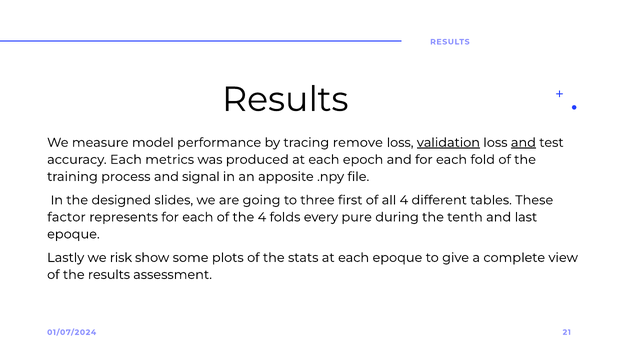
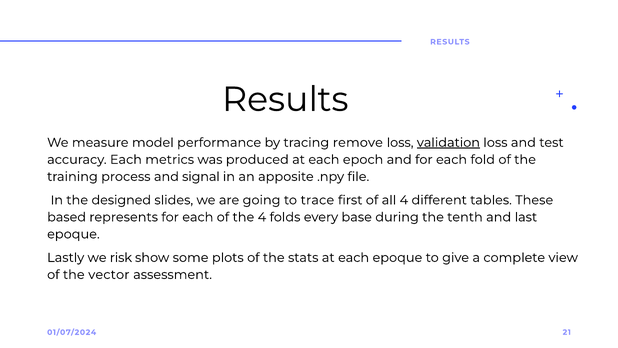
and at (523, 142) underline: present -> none
three: three -> trace
factor: factor -> based
pure: pure -> base
the results: results -> vector
